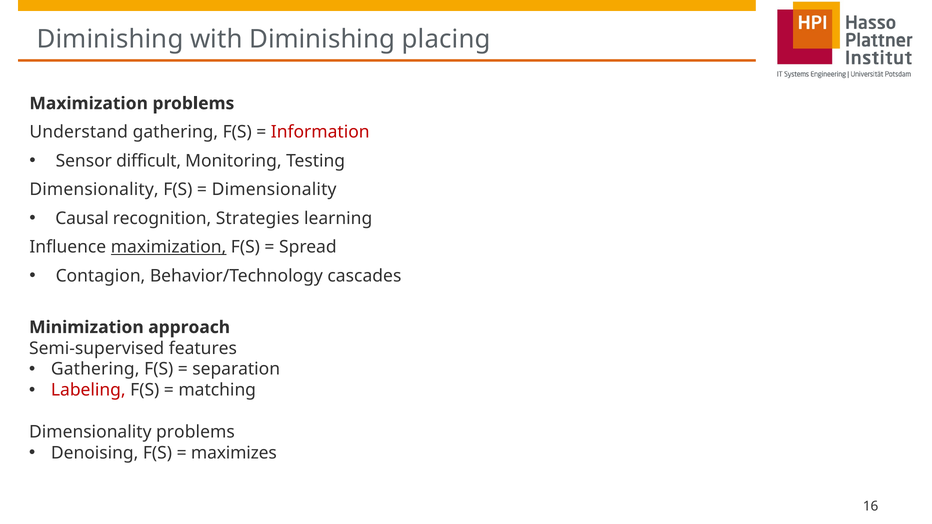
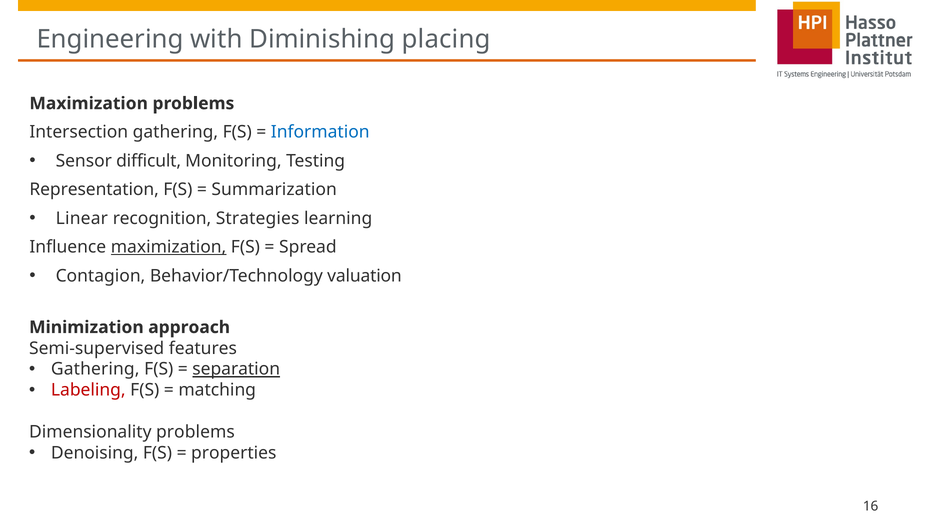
Diminishing at (110, 39): Diminishing -> Engineering
Understand: Understand -> Intersection
Information colour: red -> blue
Dimensionality at (94, 190): Dimensionality -> Representation
Dimensionality at (274, 190): Dimensionality -> Summarization
Causal: Causal -> Linear
cascades: cascades -> valuation
separation underline: none -> present
maximizes: maximizes -> properties
